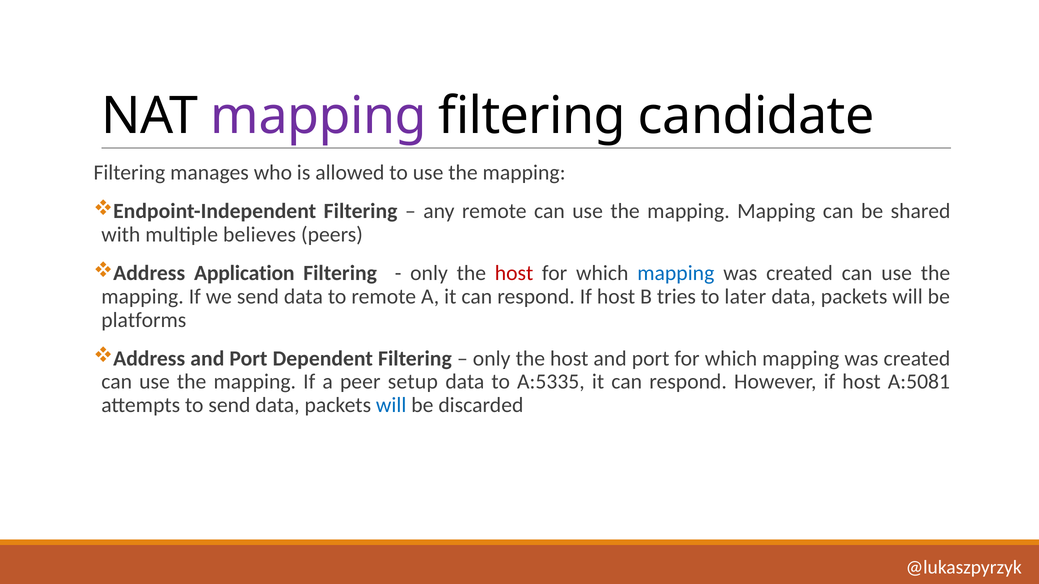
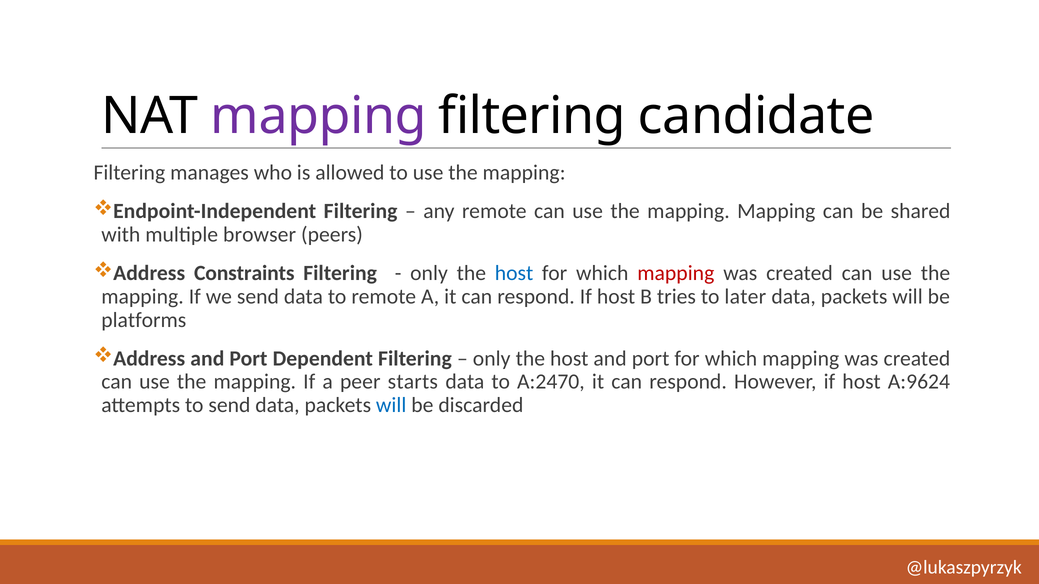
believes: believes -> browser
Application: Application -> Constraints
host at (514, 273) colour: red -> blue
mapping at (676, 273) colour: blue -> red
setup: setup -> starts
A:5335: A:5335 -> A:2470
A:5081: A:5081 -> A:9624
